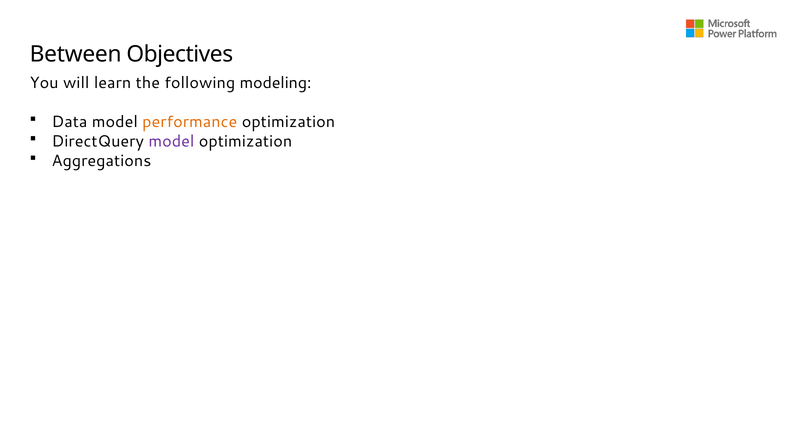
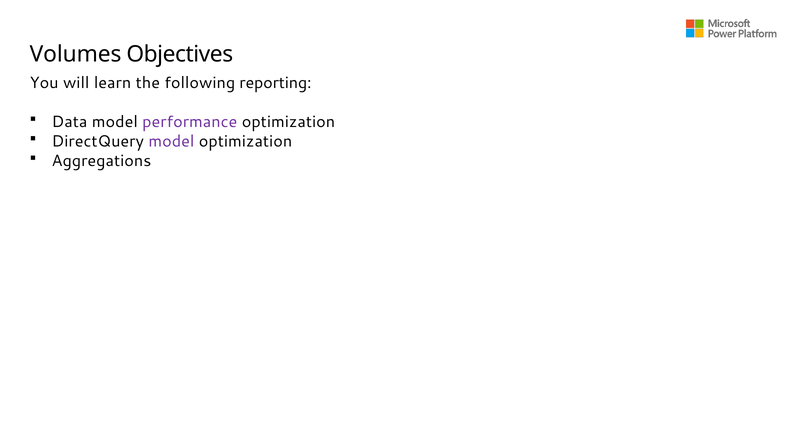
Between: Between -> Volumes
modeling: modeling -> reporting
performance colour: orange -> purple
